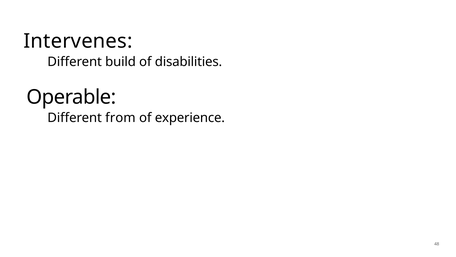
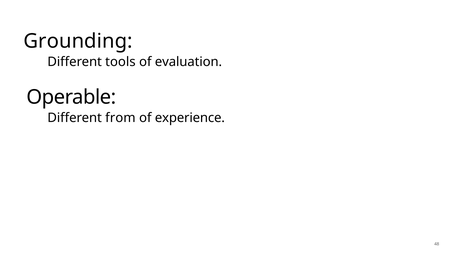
Intervenes: Intervenes -> Grounding
build: build -> tools
disabilities: disabilities -> evaluation
